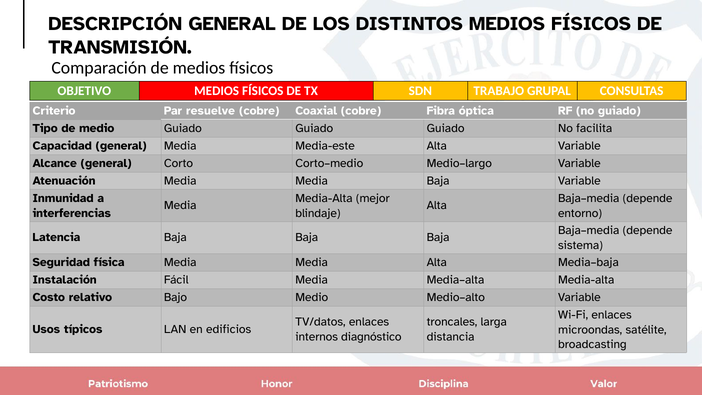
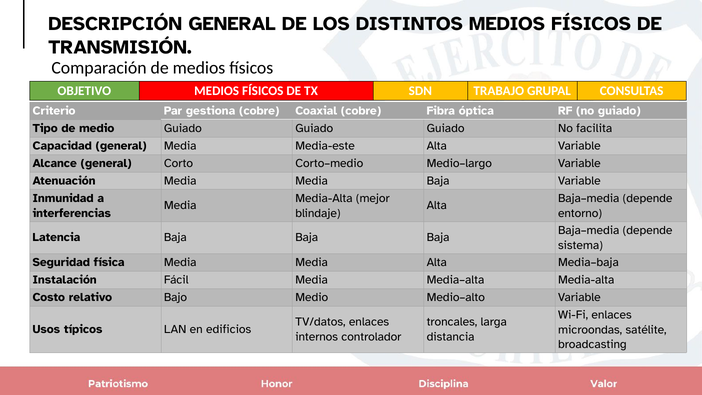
resuelve: resuelve -> gestiona
diagnóstico: diagnóstico -> controlador
